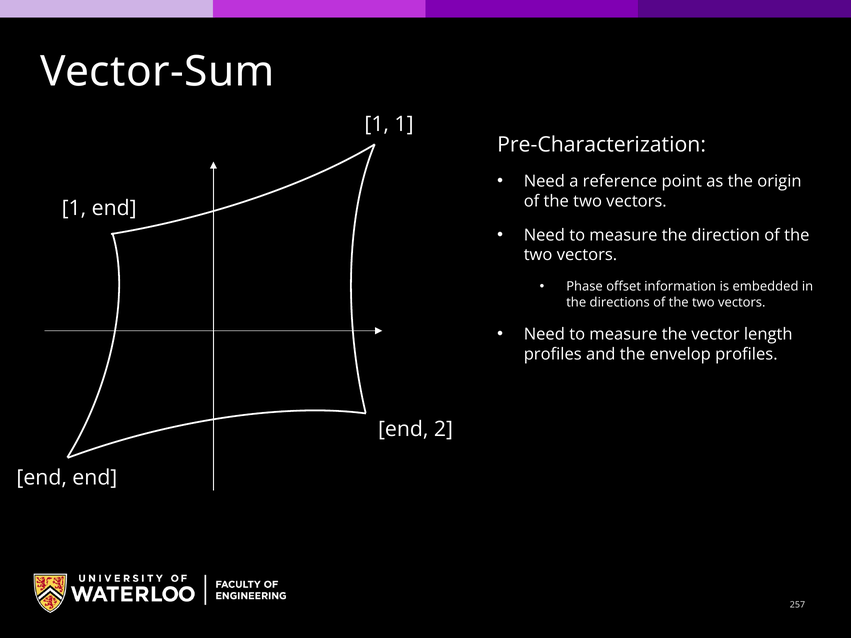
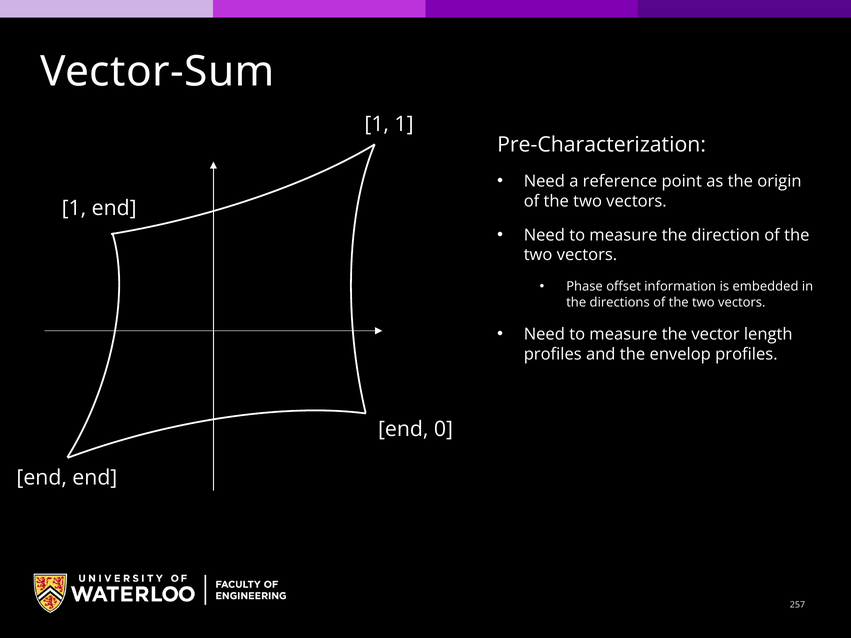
2: 2 -> 0
